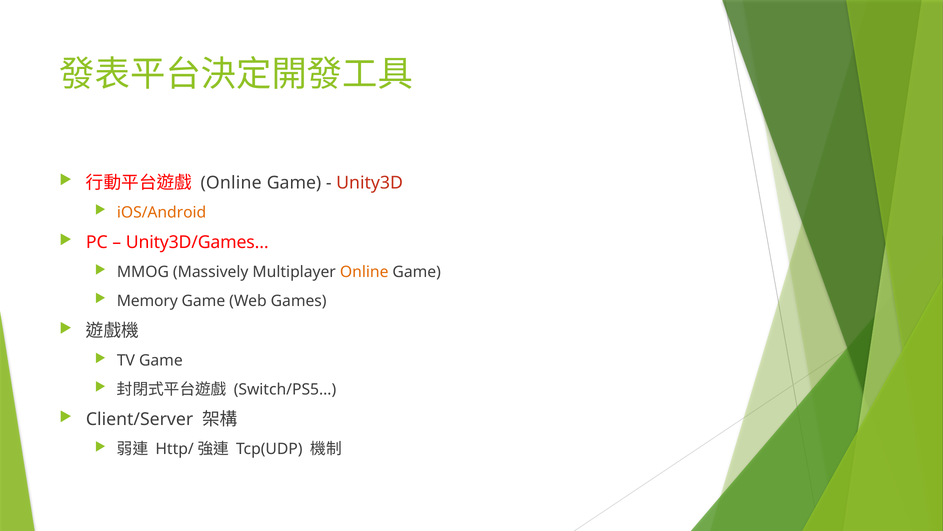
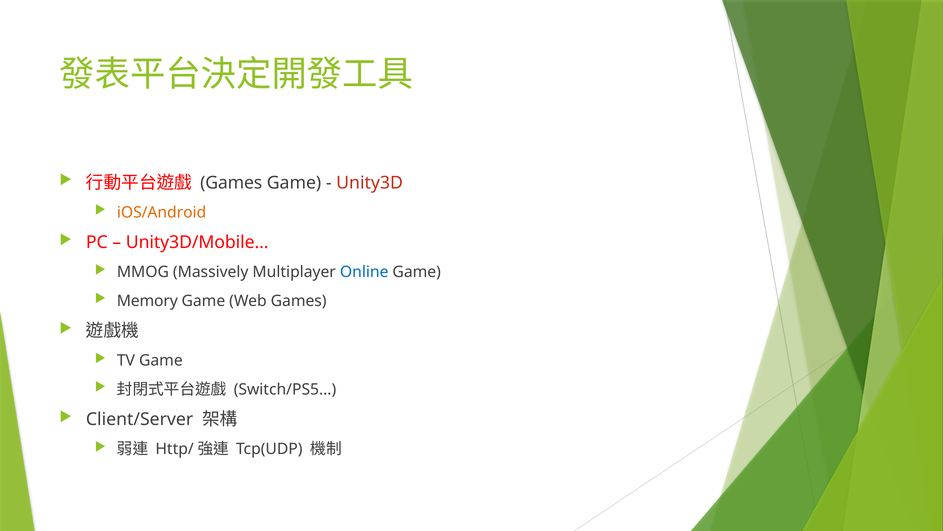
Online at (231, 183): Online -> Games
Unity3D/Games…: Unity3D/Games… -> Unity3D/Mobile…
Online at (364, 272) colour: orange -> blue
